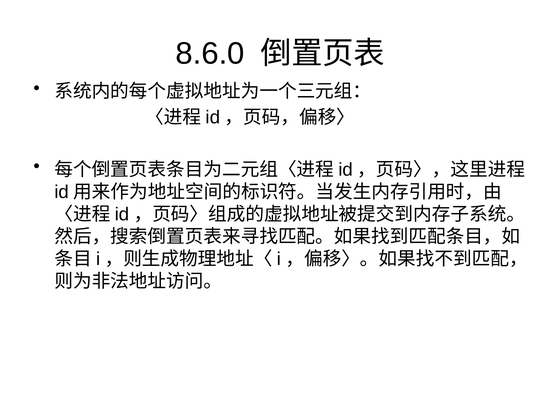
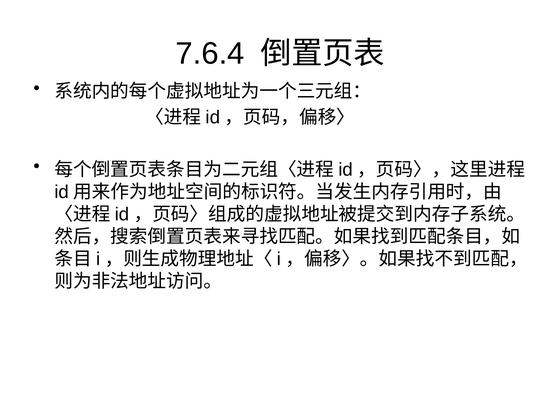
8.6.0: 8.6.0 -> 7.6.4
